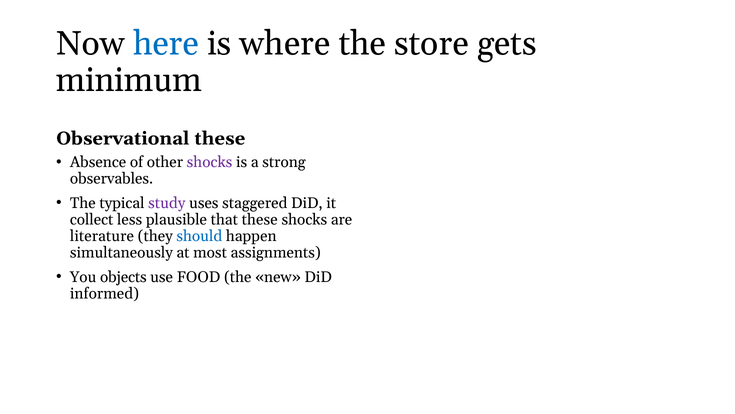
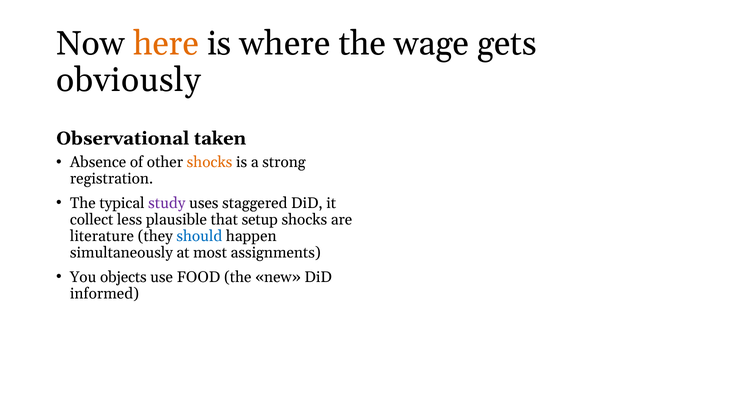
here colour: blue -> orange
store: store -> wage
minimum: minimum -> obviously
Observational these: these -> taken
shocks at (210, 162) colour: purple -> orange
observables: observables -> registration
that these: these -> setup
